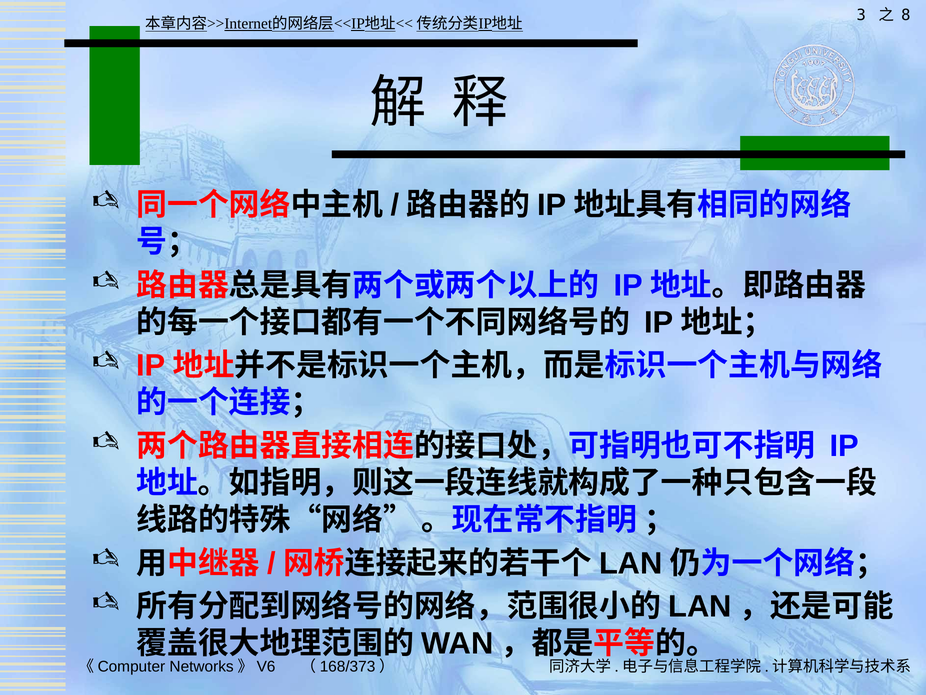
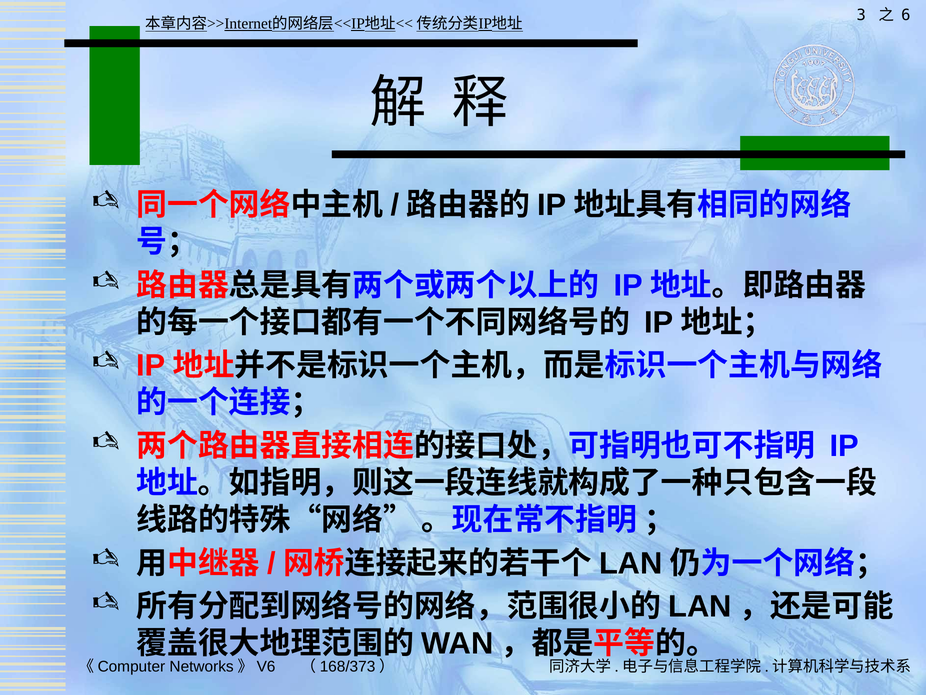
8: 8 -> 6
